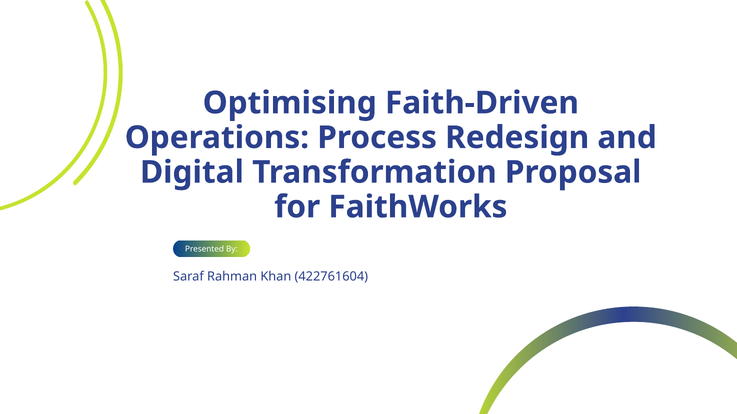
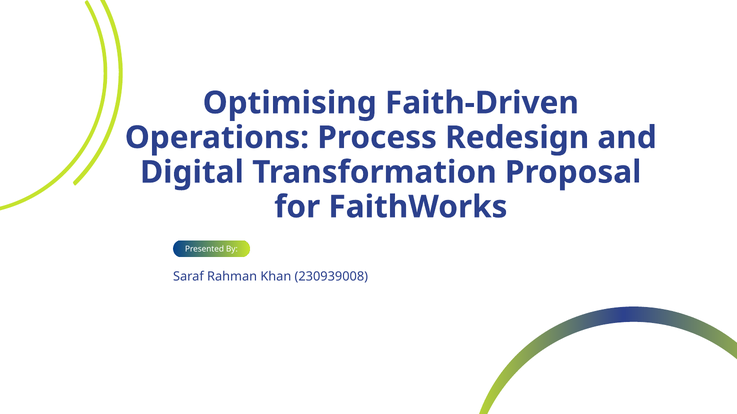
422761604: 422761604 -> 230939008
